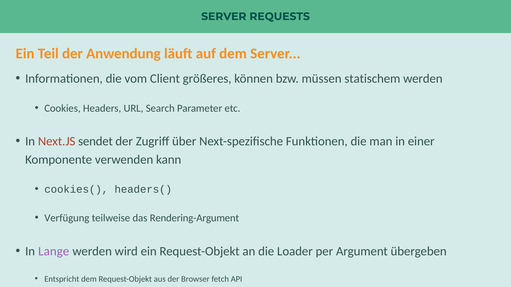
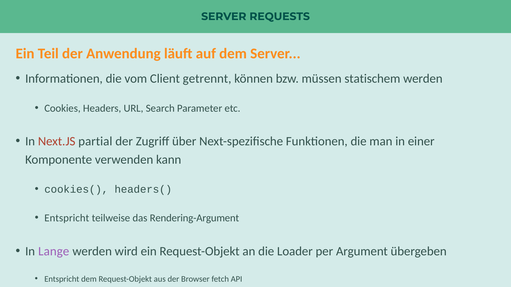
größeres: größeres -> getrennt
sendet: sendet -> partial
Verfügung at (67, 218): Verfügung -> Entspricht
